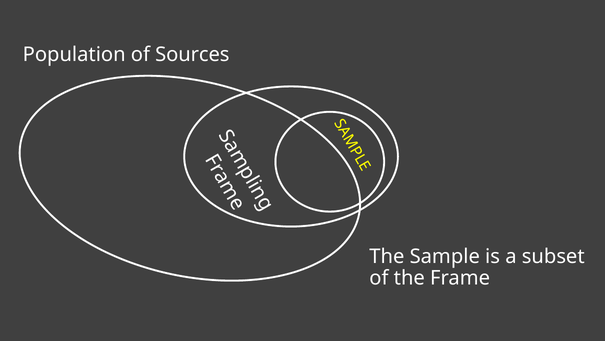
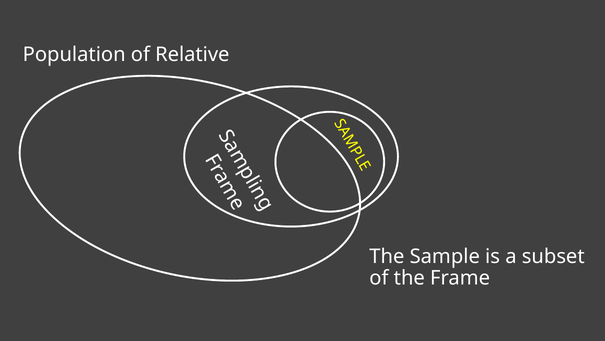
Sources: Sources -> Relative
